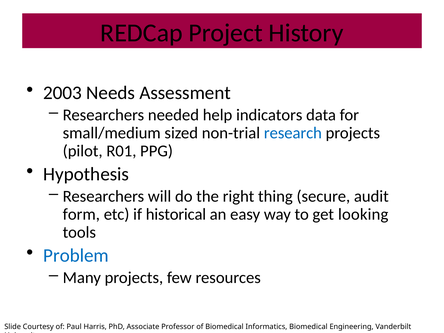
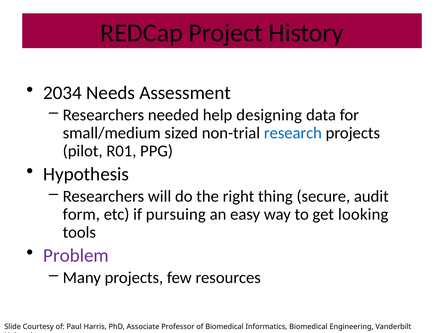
2003: 2003 -> 2034
indicators: indicators -> designing
historical: historical -> pursuing
Problem colour: blue -> purple
